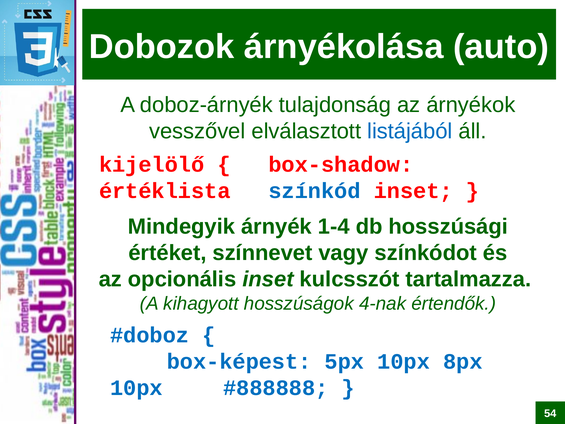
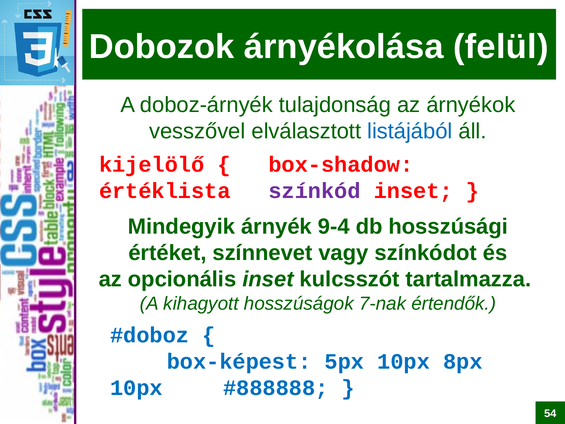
auto: auto -> felül
színkód colour: blue -> purple
1-4: 1-4 -> 9-4
4-nak: 4-nak -> 7-nak
